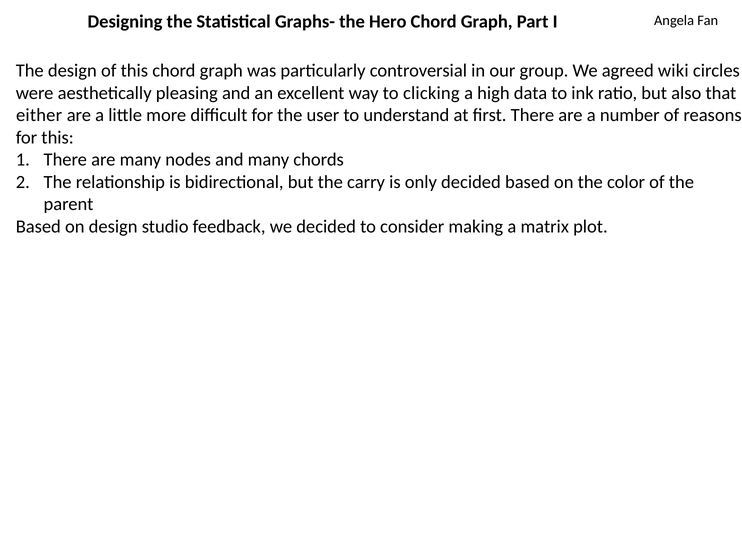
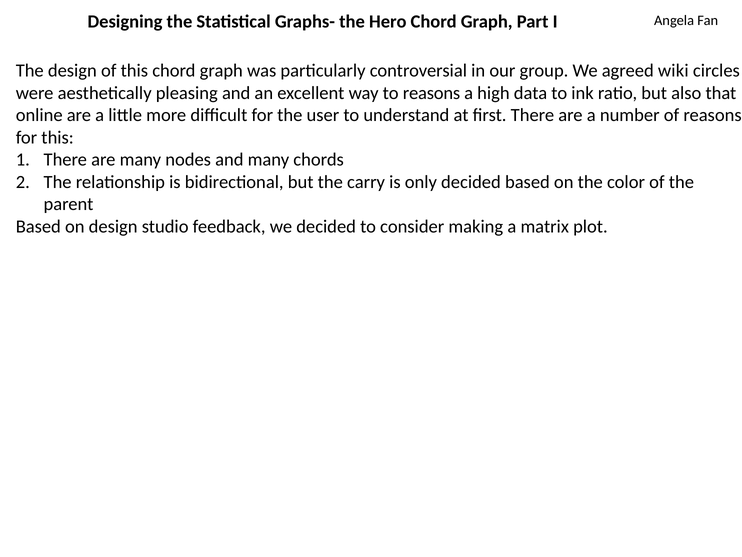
to clicking: clicking -> reasons
either: either -> online
